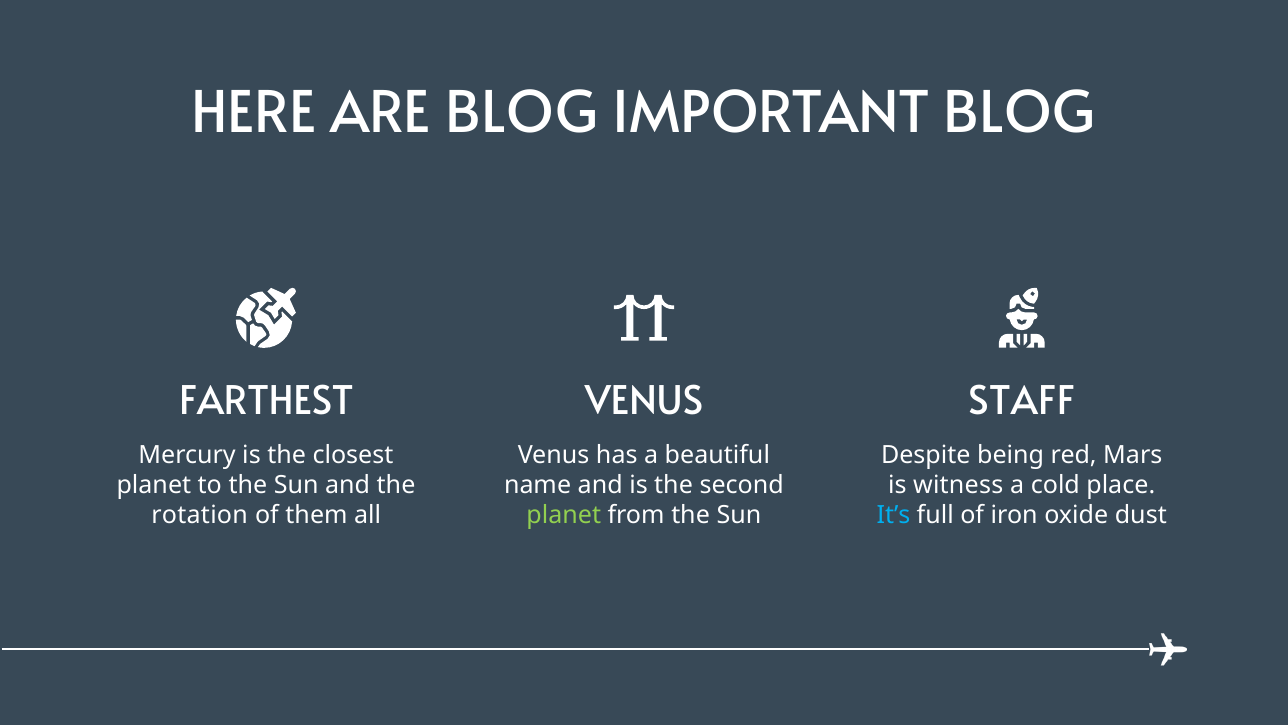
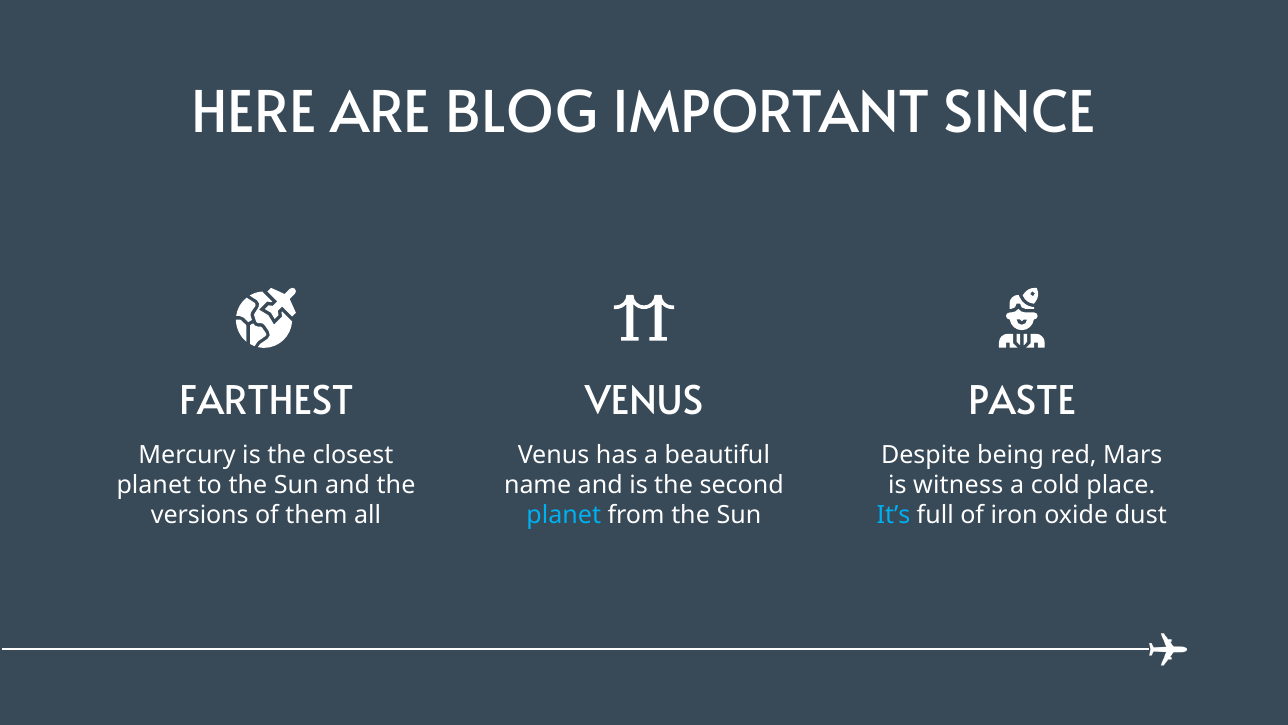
IMPORTANT BLOG: BLOG -> SINCE
STAFF: STAFF -> PASTE
rotation: rotation -> versions
planet at (564, 515) colour: light green -> light blue
